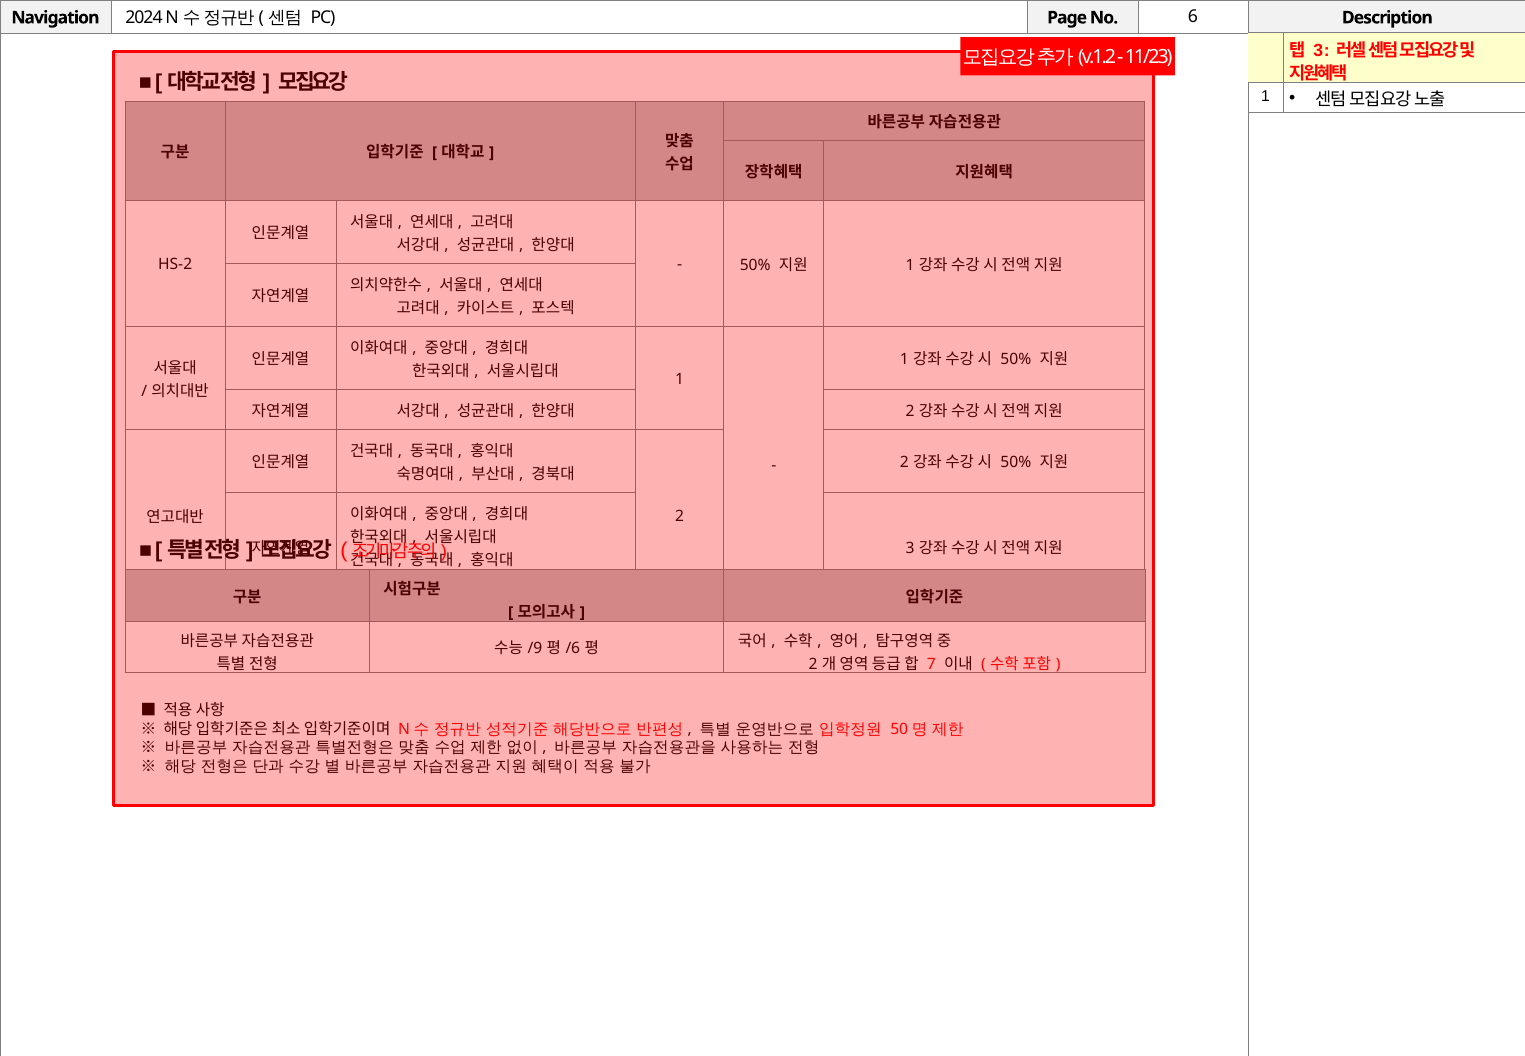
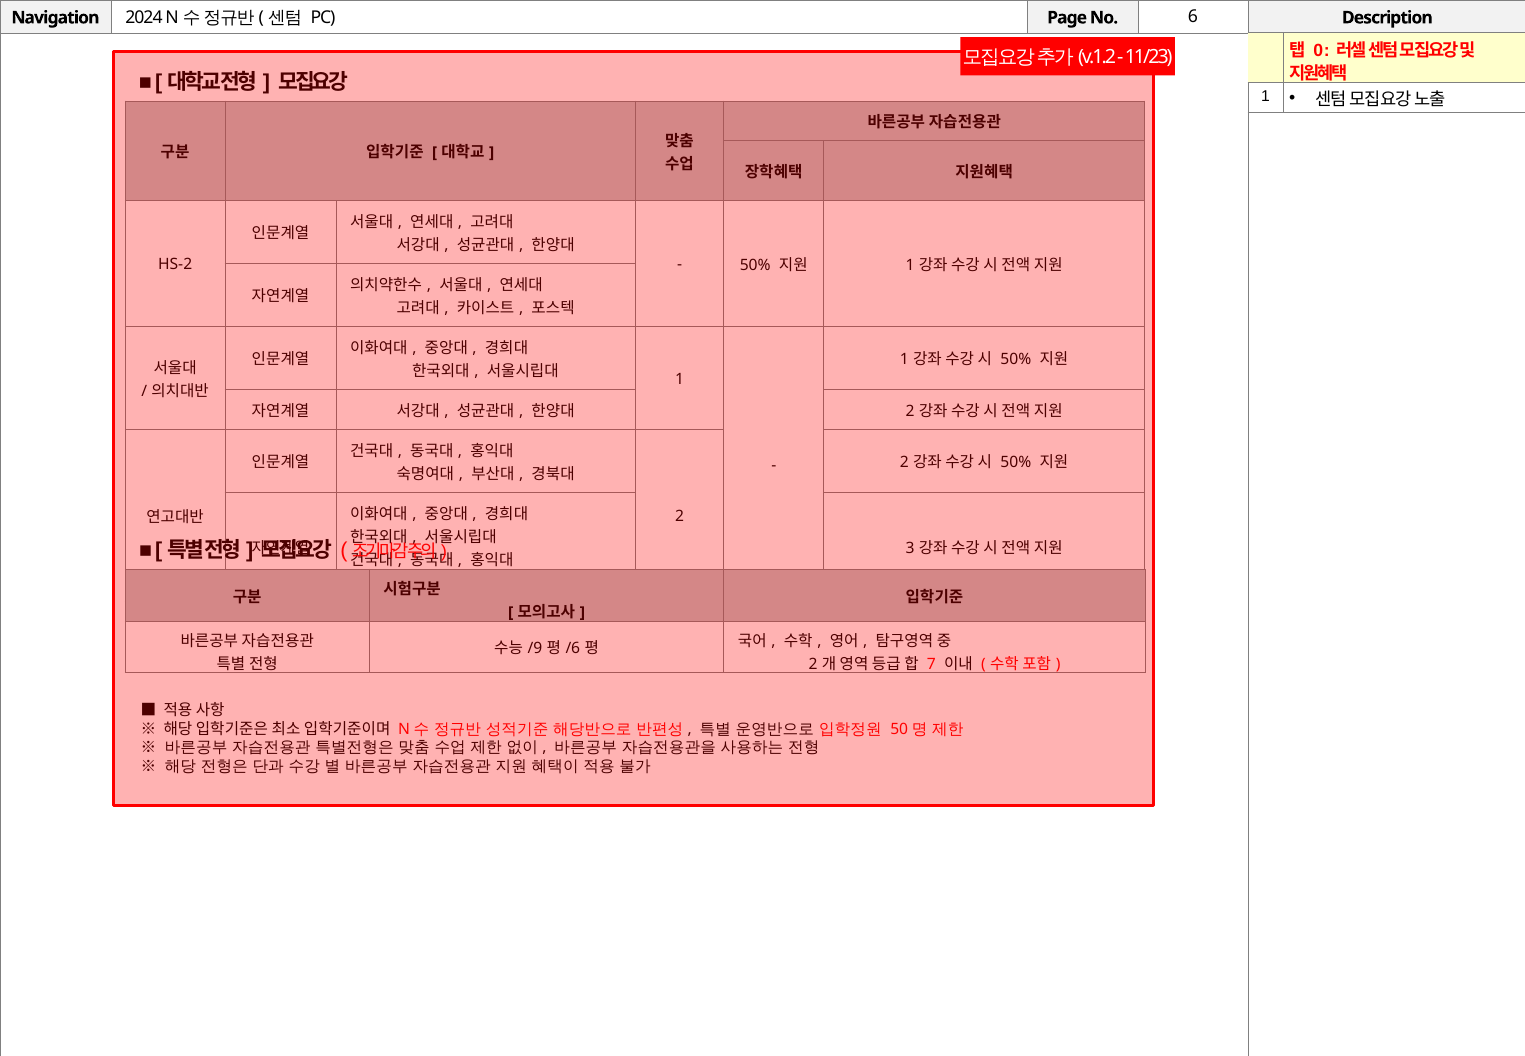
3 at (1318, 51): 3 -> 0
